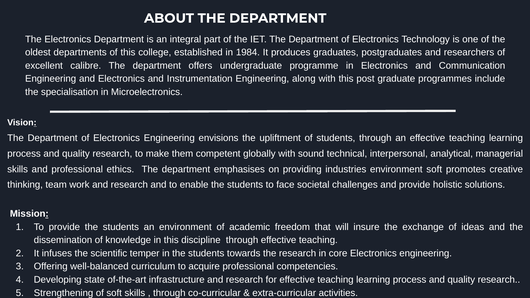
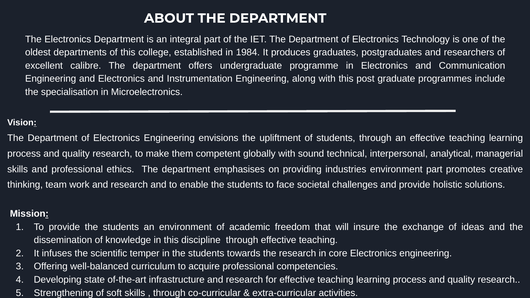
environment soft: soft -> part
